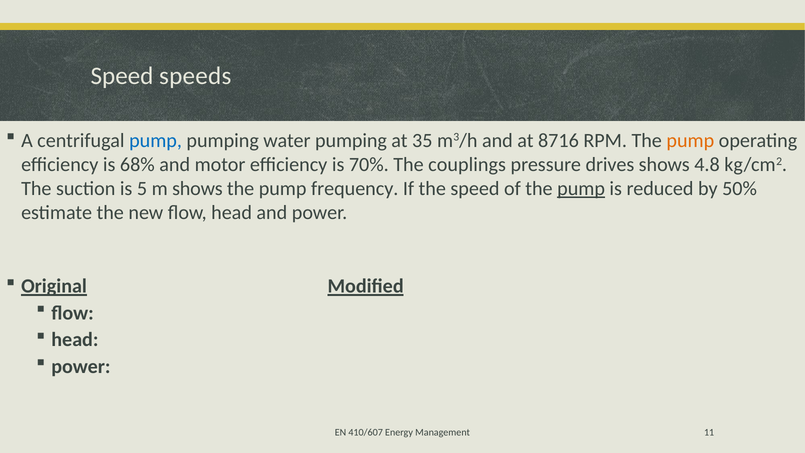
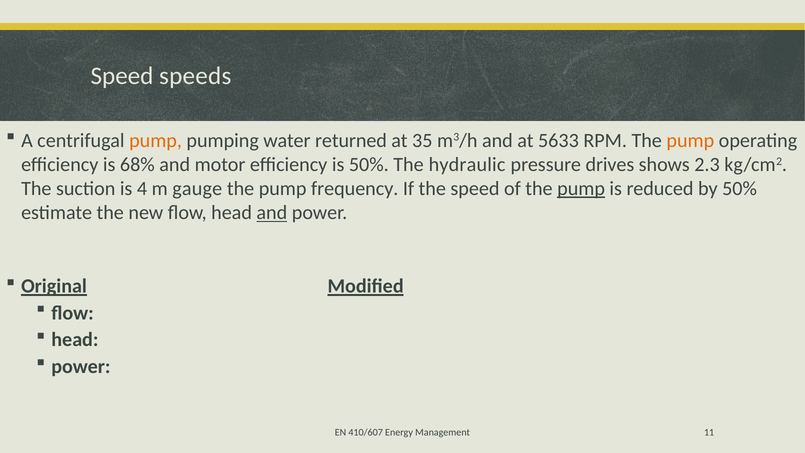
pump at (156, 140) colour: blue -> orange
water pumping: pumping -> returned
8716: 8716 -> 5633
is 70%: 70% -> 50%
couplings: couplings -> hydraulic
4.8: 4.8 -> 2.3
5: 5 -> 4
m shows: shows -> gauge
and at (272, 213) underline: none -> present
